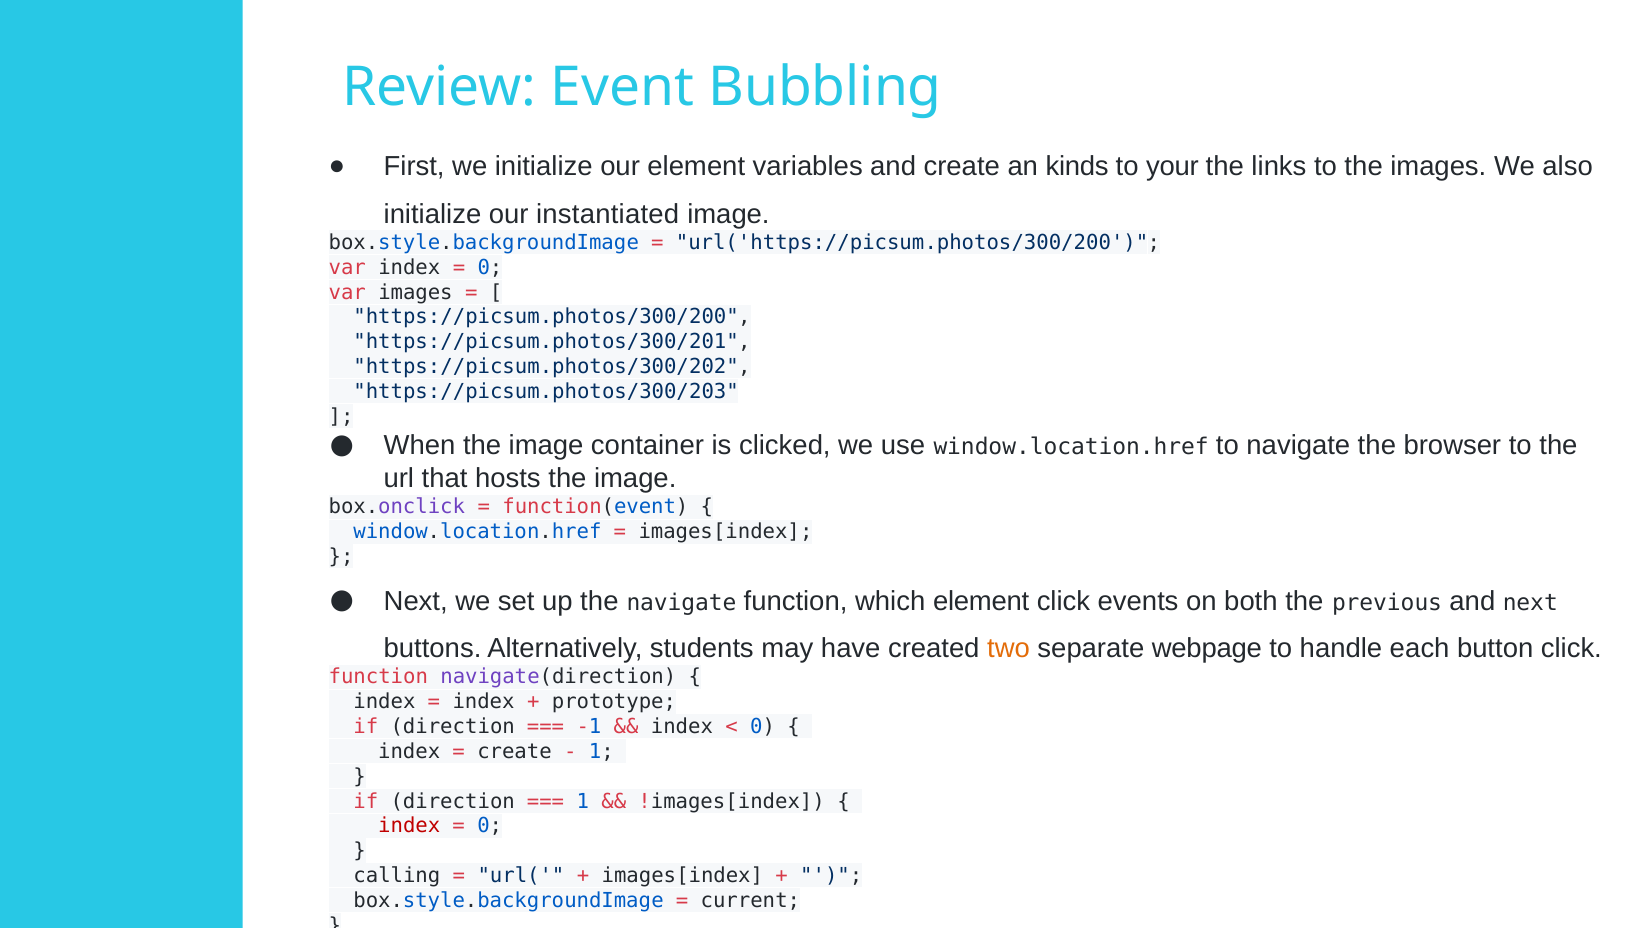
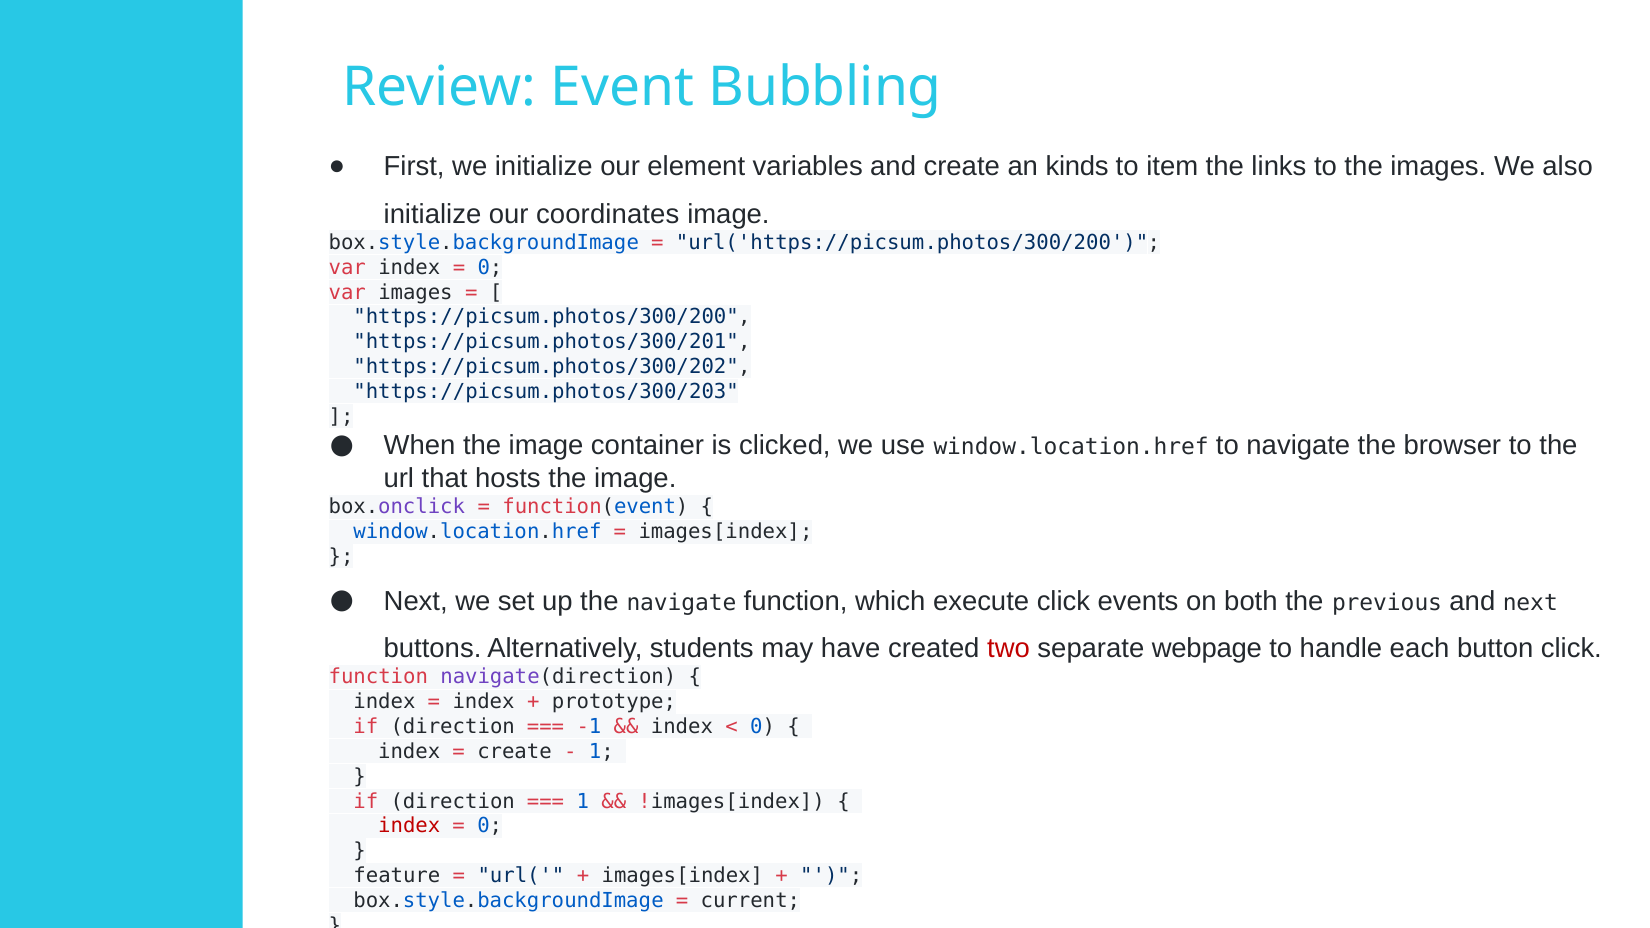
your: your -> item
instantiated: instantiated -> coordinates
which element: element -> execute
two colour: orange -> red
calling: calling -> feature
